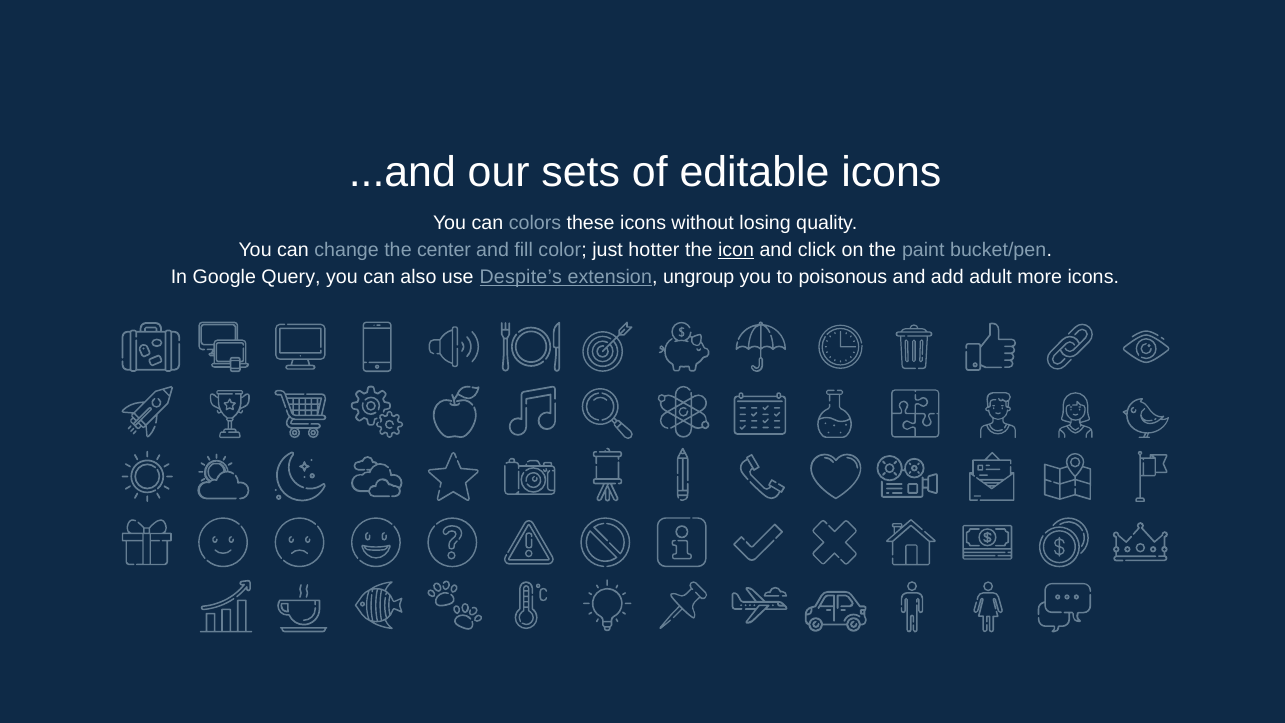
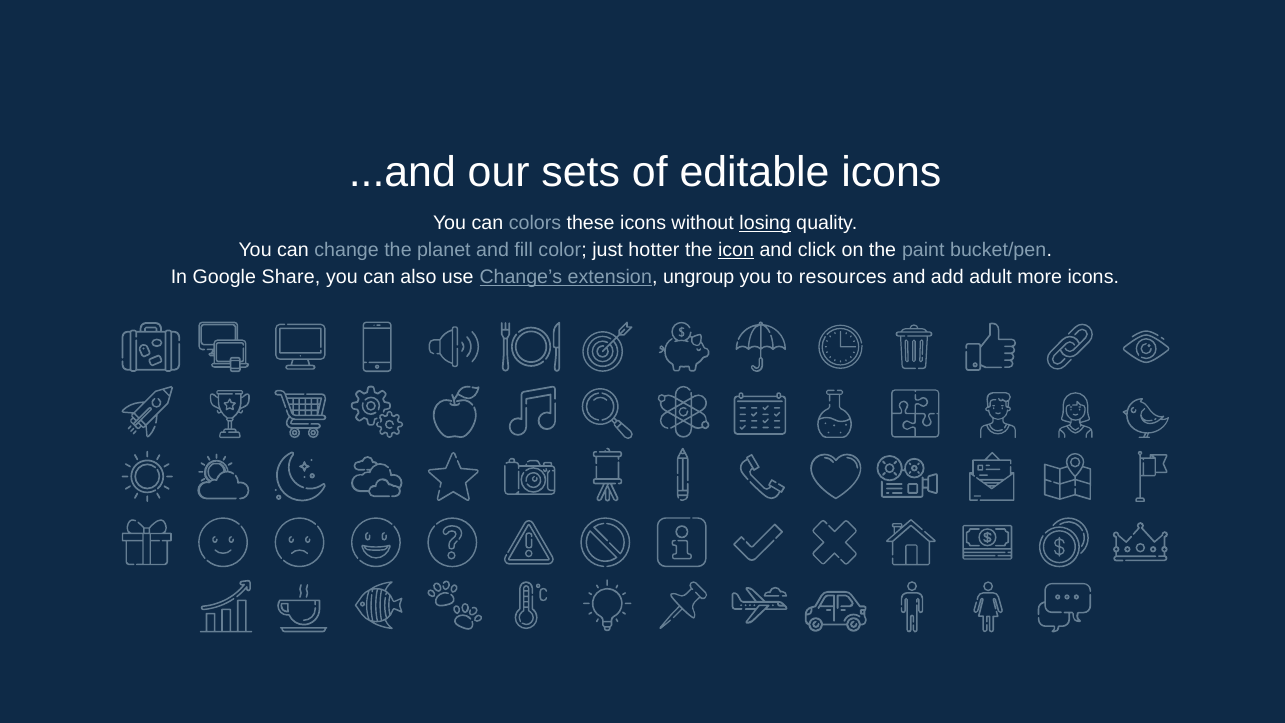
losing underline: none -> present
center: center -> planet
Query: Query -> Share
Despite’s: Despite’s -> Change’s
poisonous: poisonous -> resources
